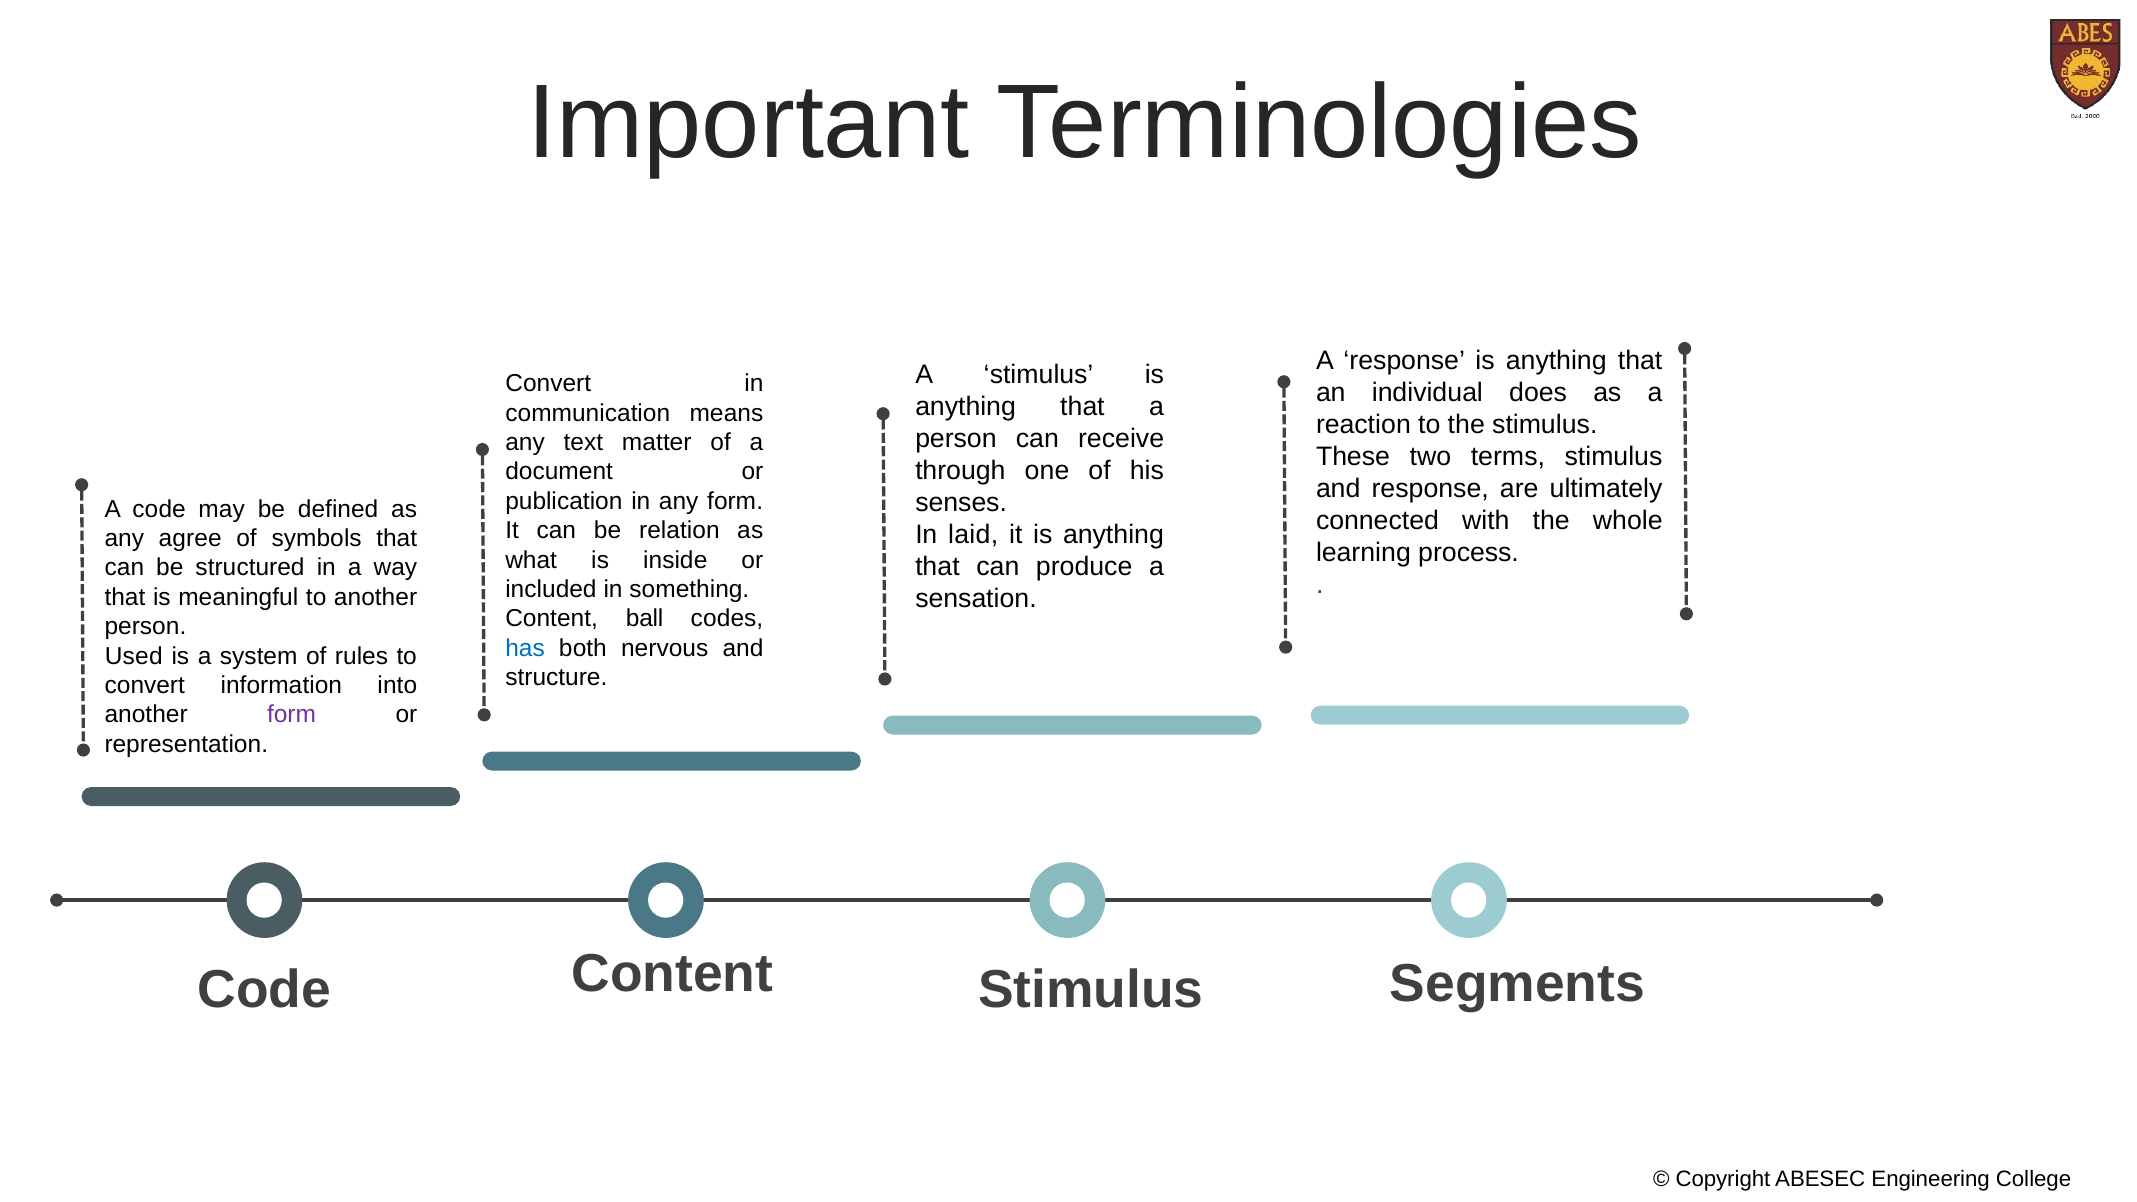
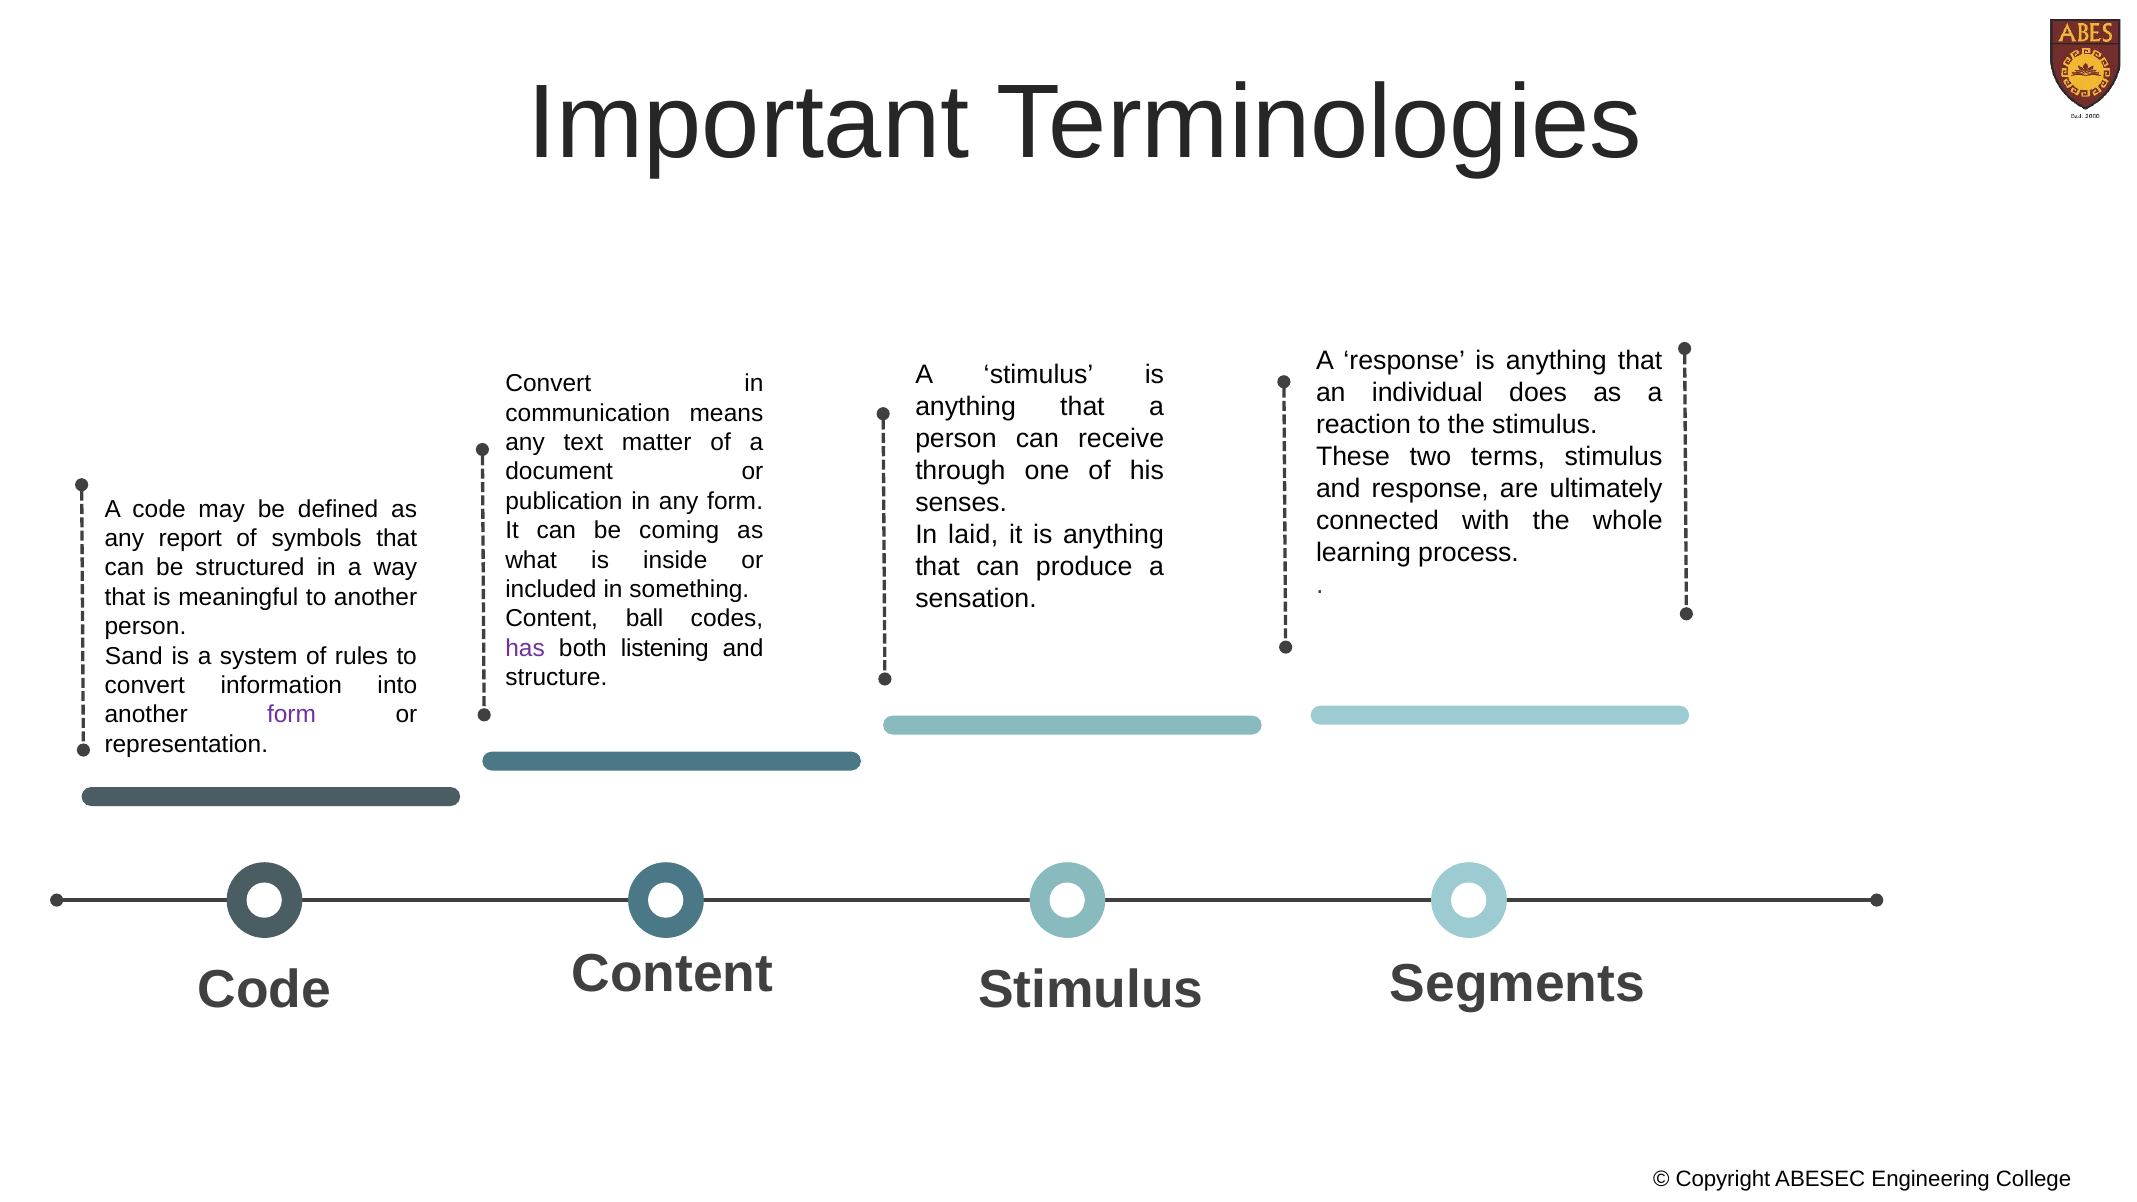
relation: relation -> coming
agree: agree -> report
has colour: blue -> purple
nervous: nervous -> listening
Used: Used -> Sand
